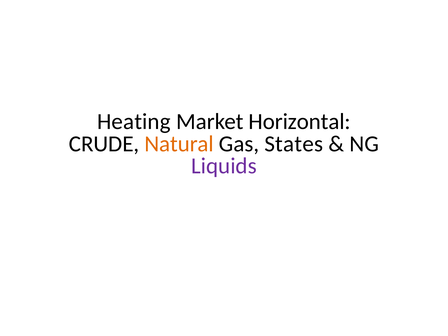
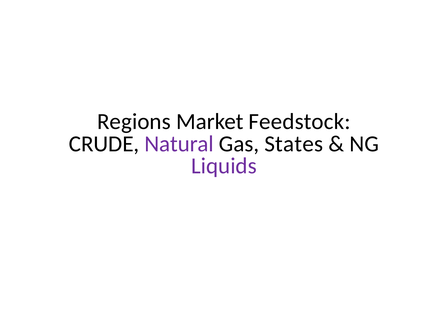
Heating: Heating -> Regions
Horizontal: Horizontal -> Feedstock
Natural colour: orange -> purple
